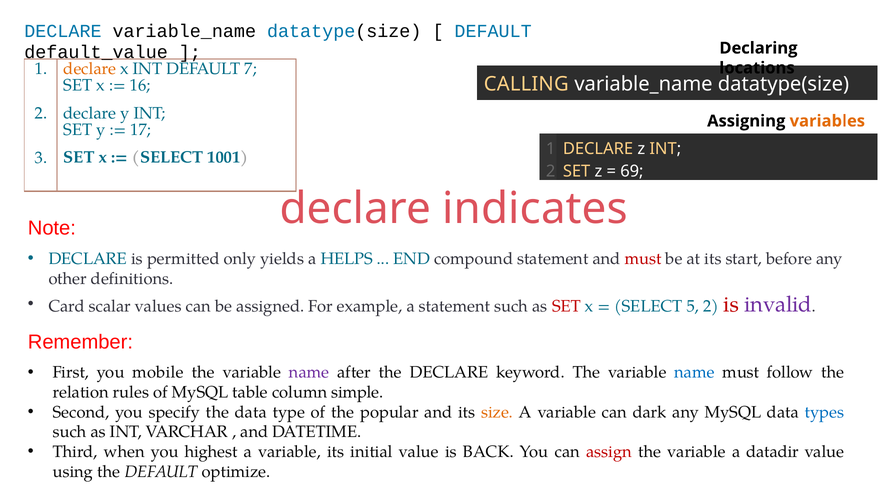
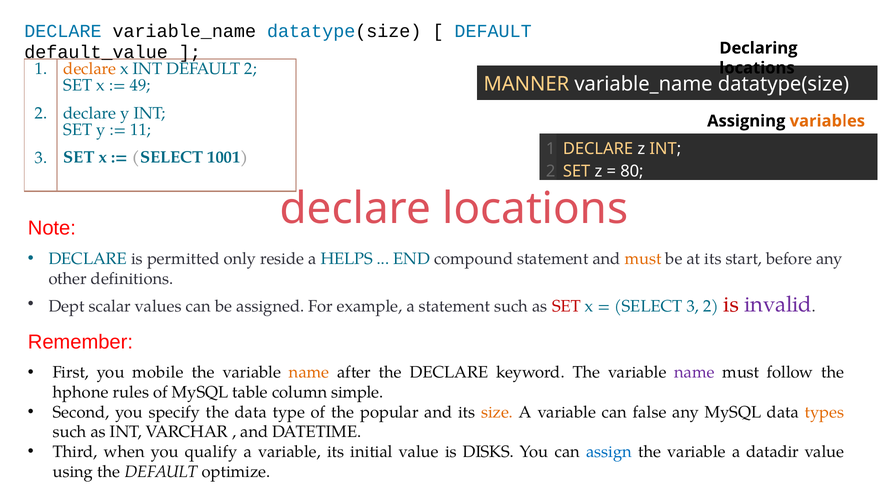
DEFAULT 7: 7 -> 2
CALLING: CALLING -> MANNER
16: 16 -> 49
17: 17 -> 11
69: 69 -> 80
declare indicates: indicates -> locations
yields: yields -> reside
must at (643, 259) colour: red -> orange
Card: Card -> Dept
SELECT 5: 5 -> 3
name at (309, 372) colour: purple -> orange
name at (694, 372) colour: blue -> purple
relation: relation -> hphone
dark: dark -> false
types colour: blue -> orange
highest: highest -> qualify
BACK: BACK -> DISKS
assign colour: red -> blue
